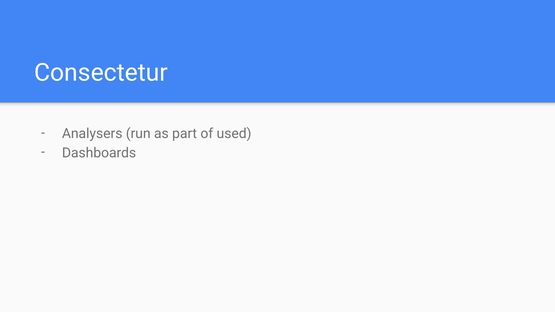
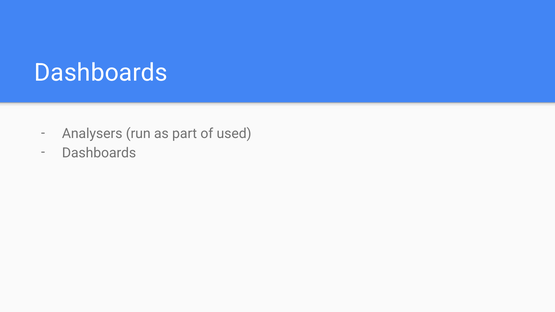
Consectetur at (101, 73): Consectetur -> Dashboards
